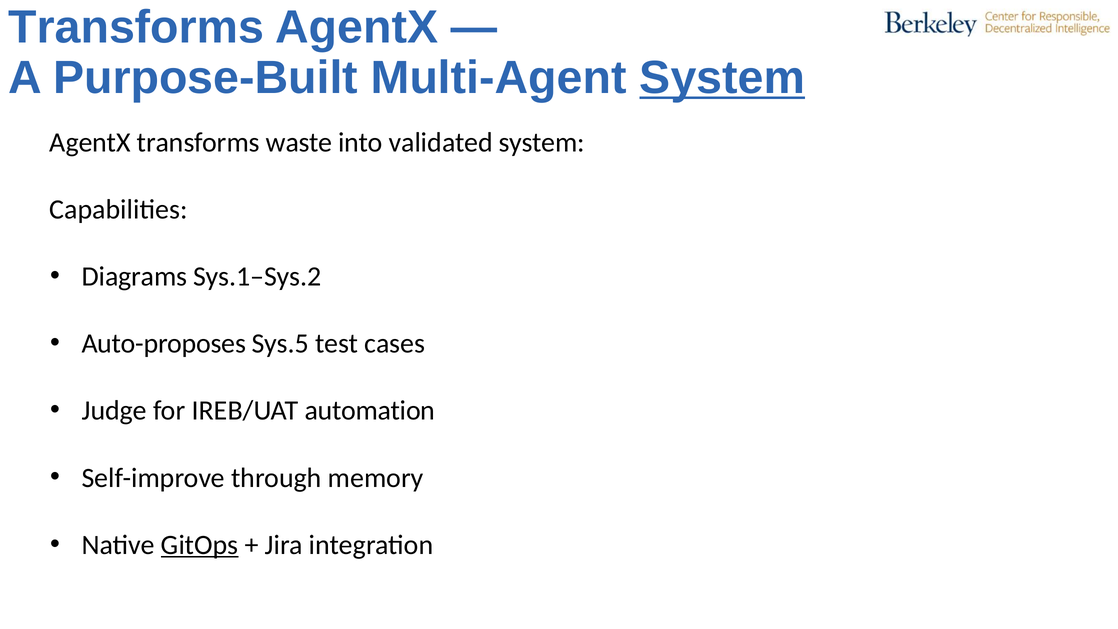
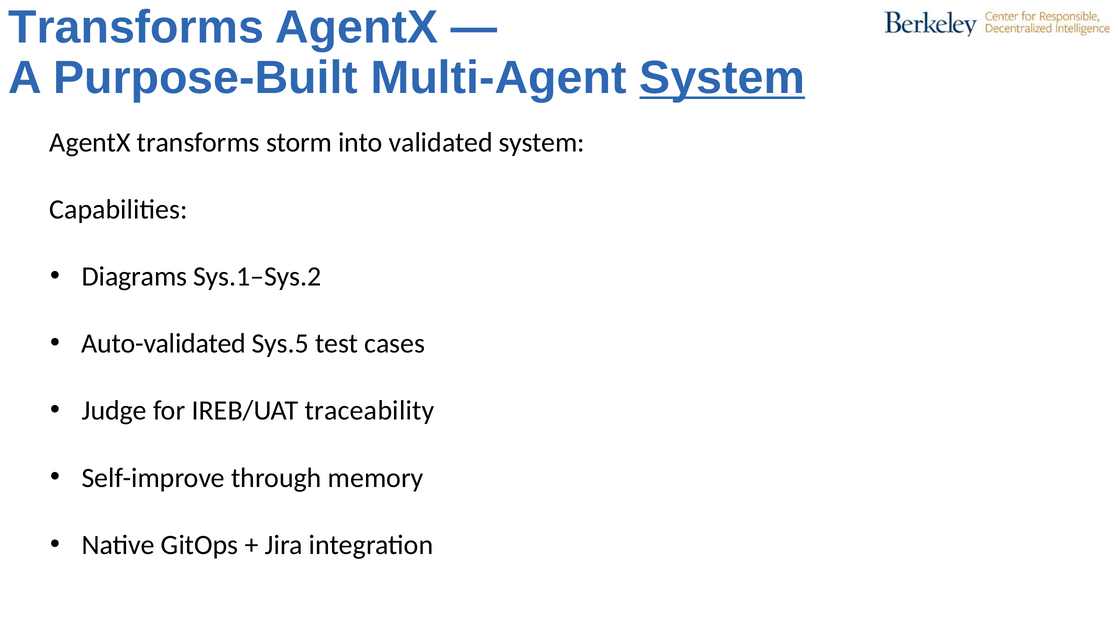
waste: waste -> storm
Auto-proposes: Auto-proposes -> Auto-validated
automation: automation -> traceability
GitOps underline: present -> none
